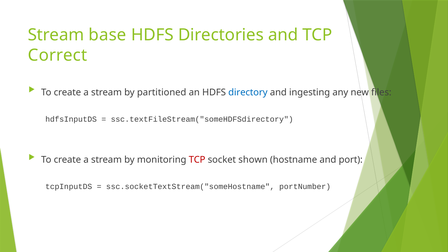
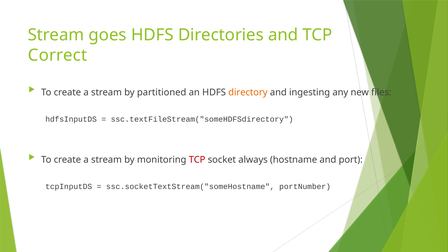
base: base -> goes
directory colour: blue -> orange
shown: shown -> always
